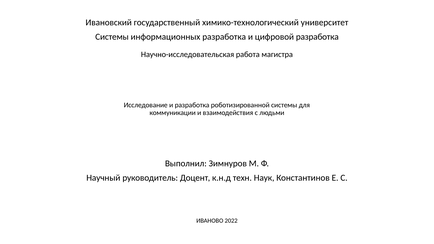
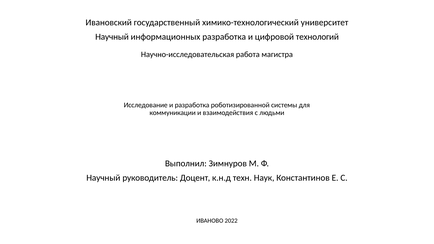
Системы at (112, 37): Системы -> Научный
цифровой разработка: разработка -> технологий
